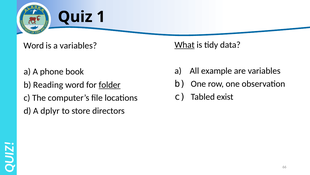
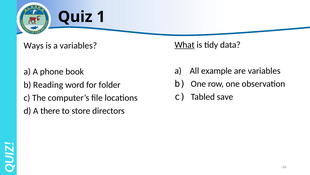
Word at (34, 46): Word -> Ways
folder underline: present -> none
exist: exist -> save
dplyr: dplyr -> there
